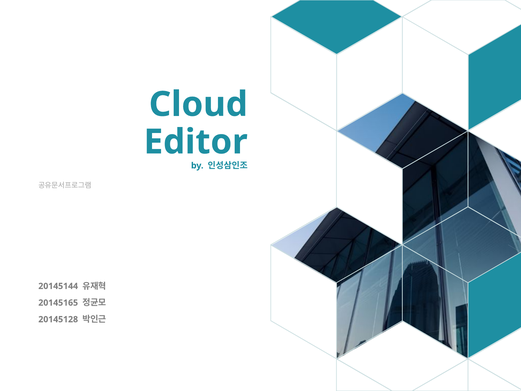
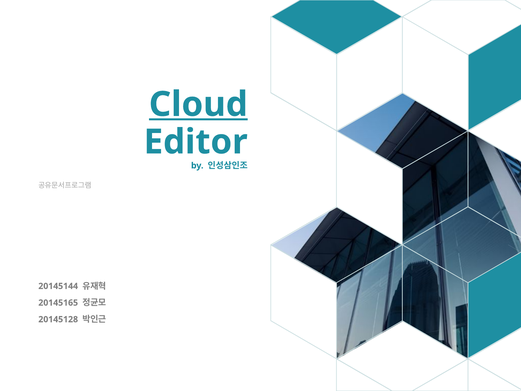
Cloud underline: none -> present
